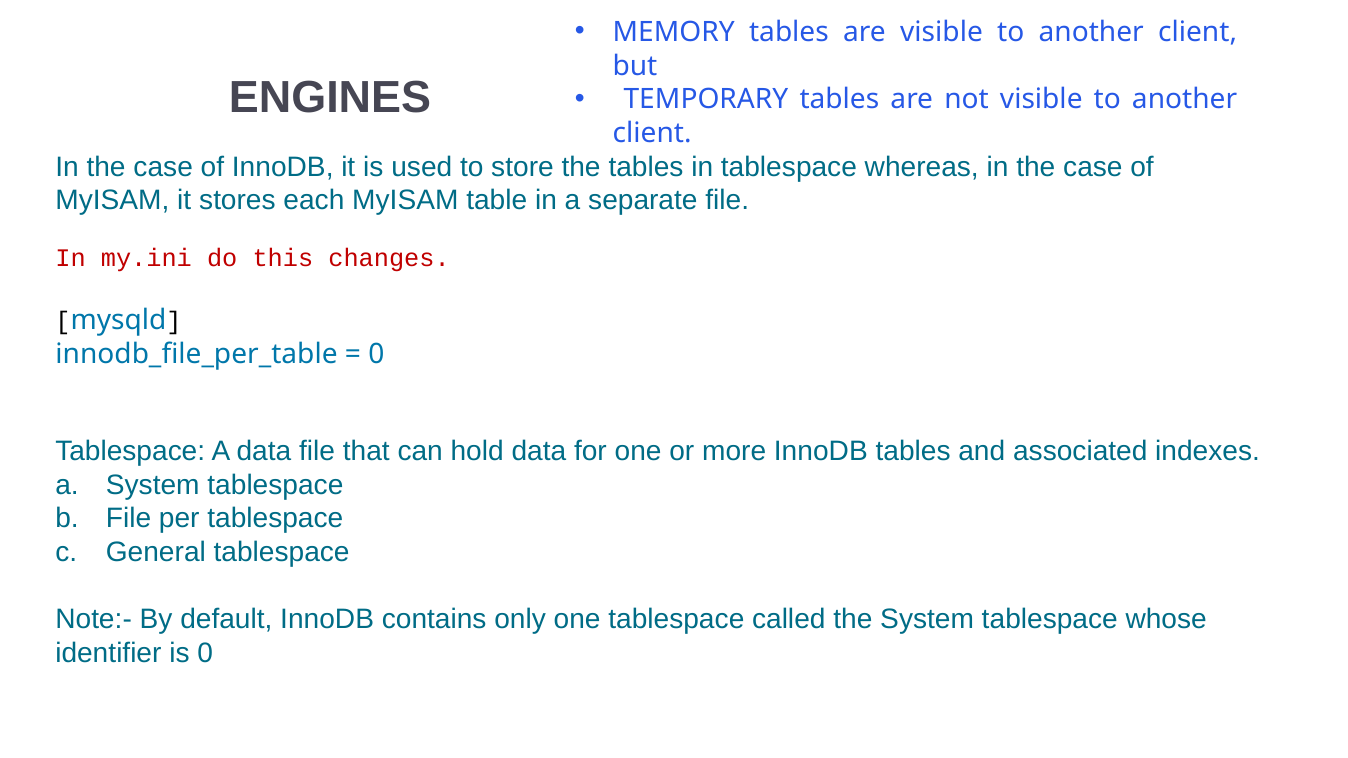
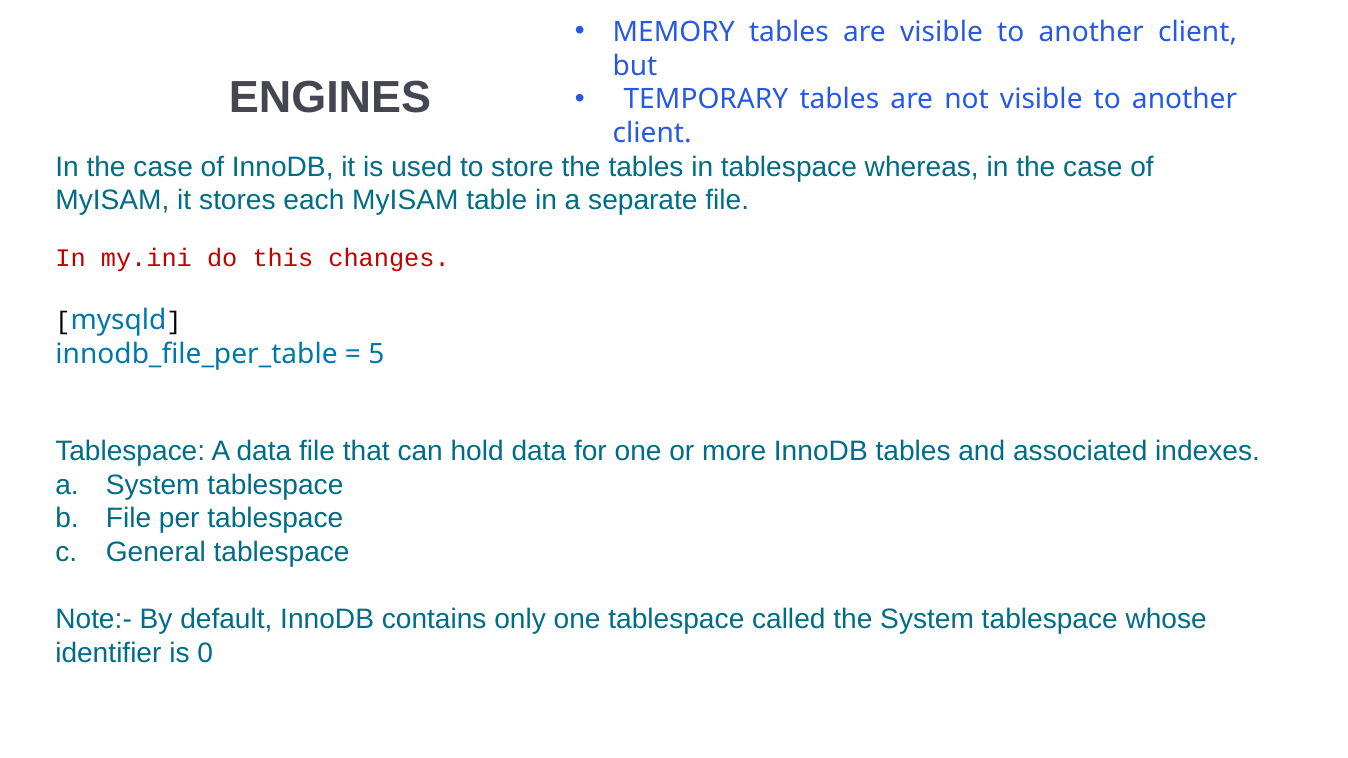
0 at (376, 354): 0 -> 5
